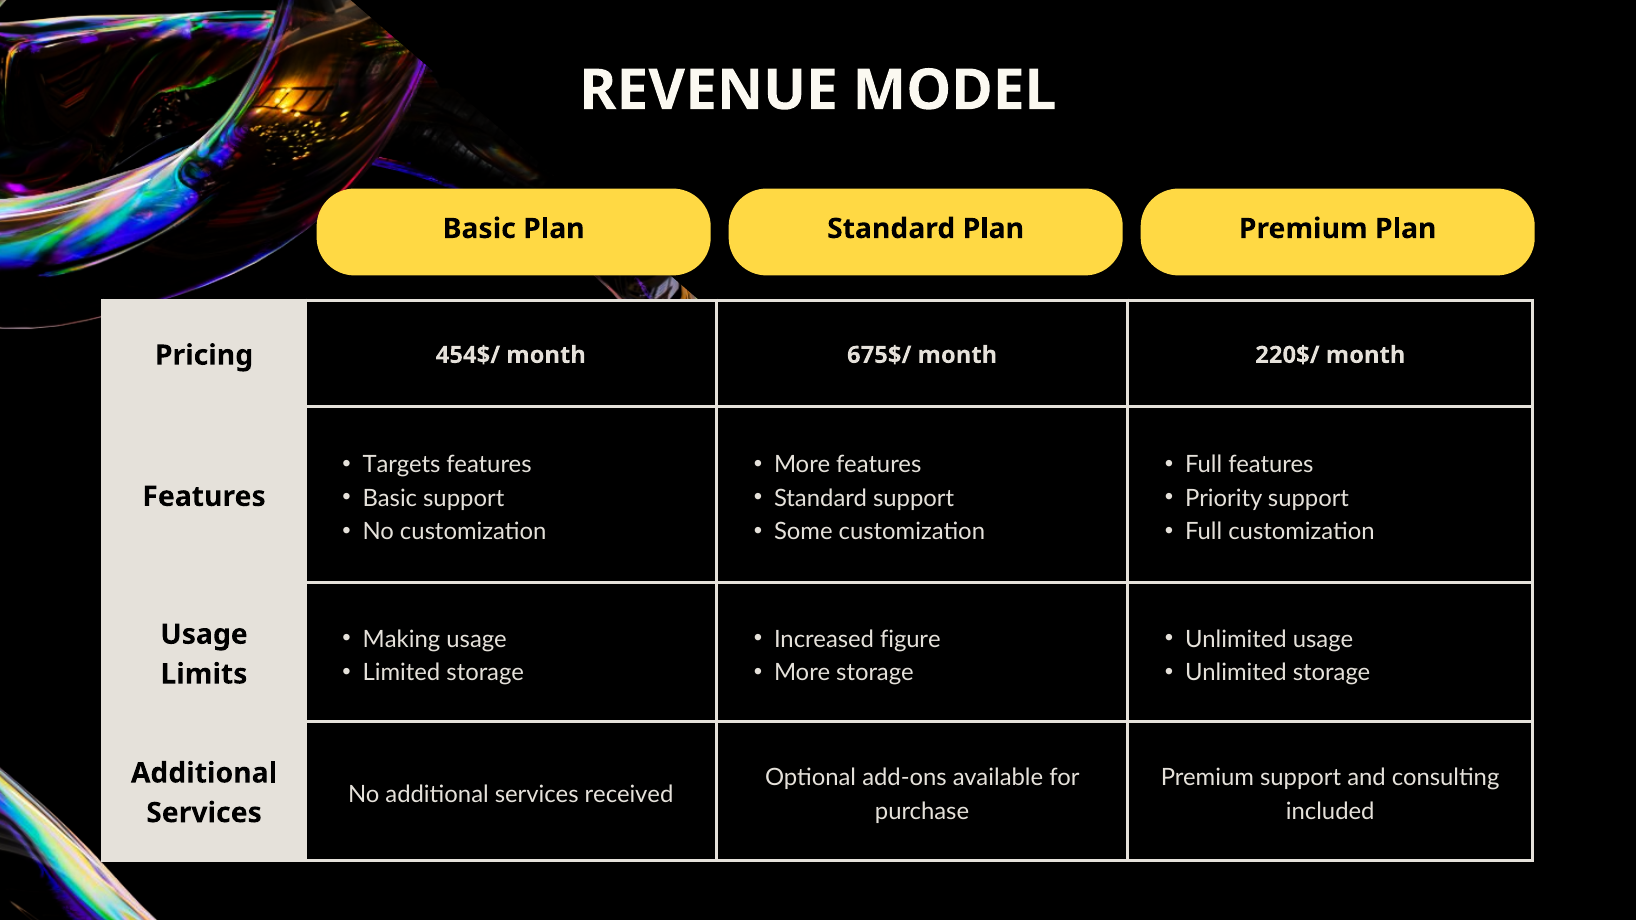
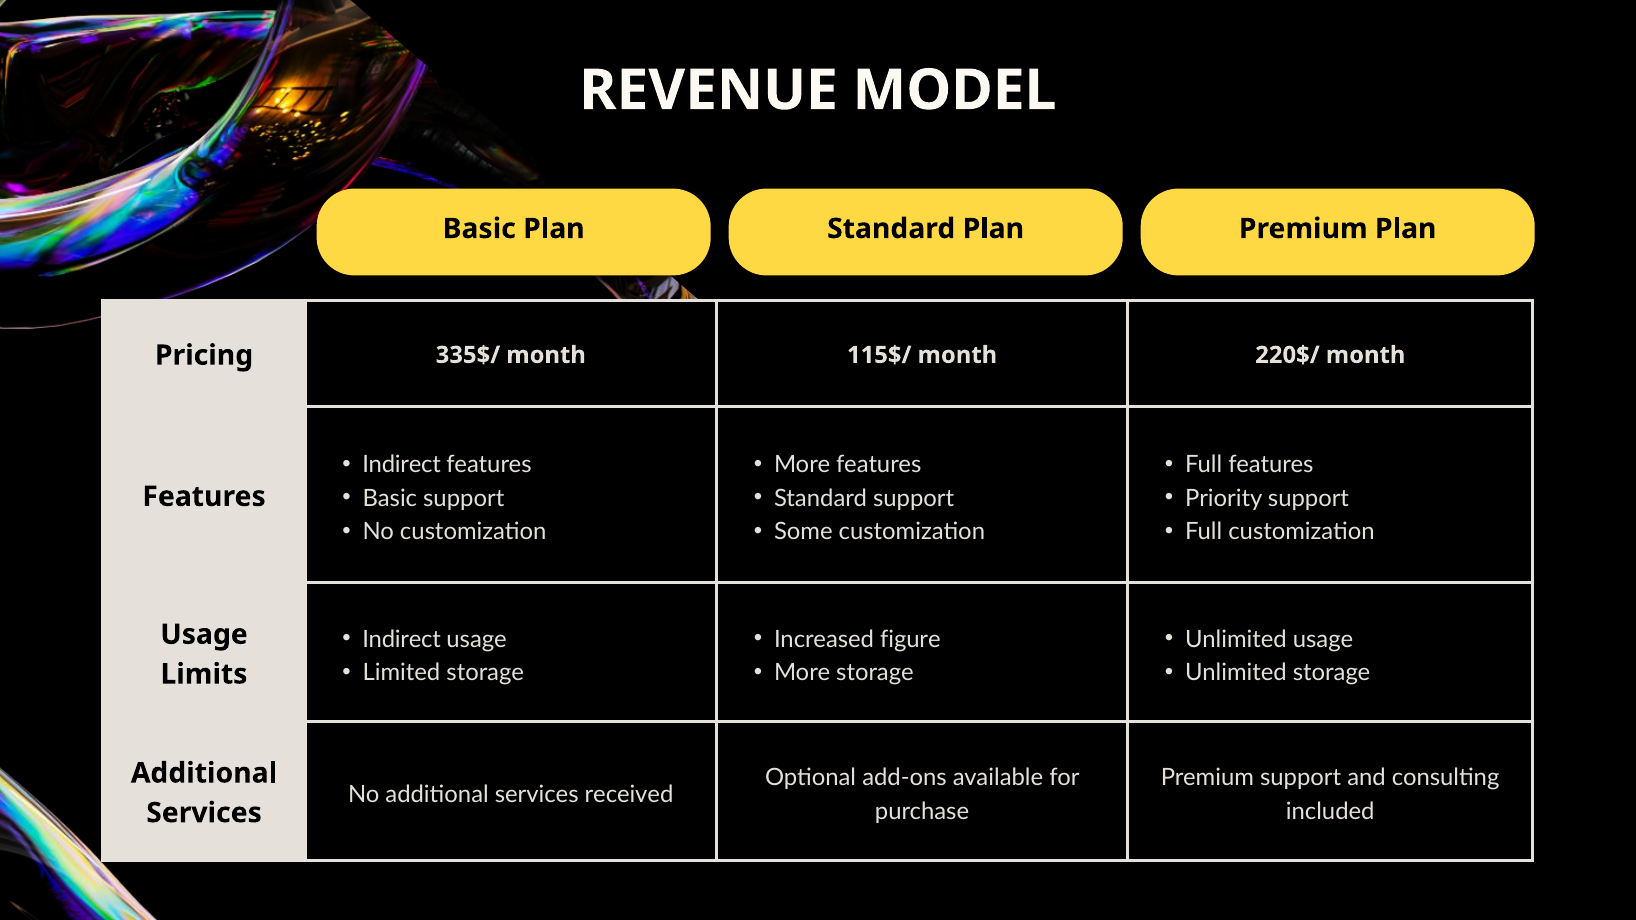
454$/: 454$/ -> 335$/
675$/: 675$/ -> 115$/
Targets at (402, 465): Targets -> Indirect
Making at (401, 639): Making -> Indirect
